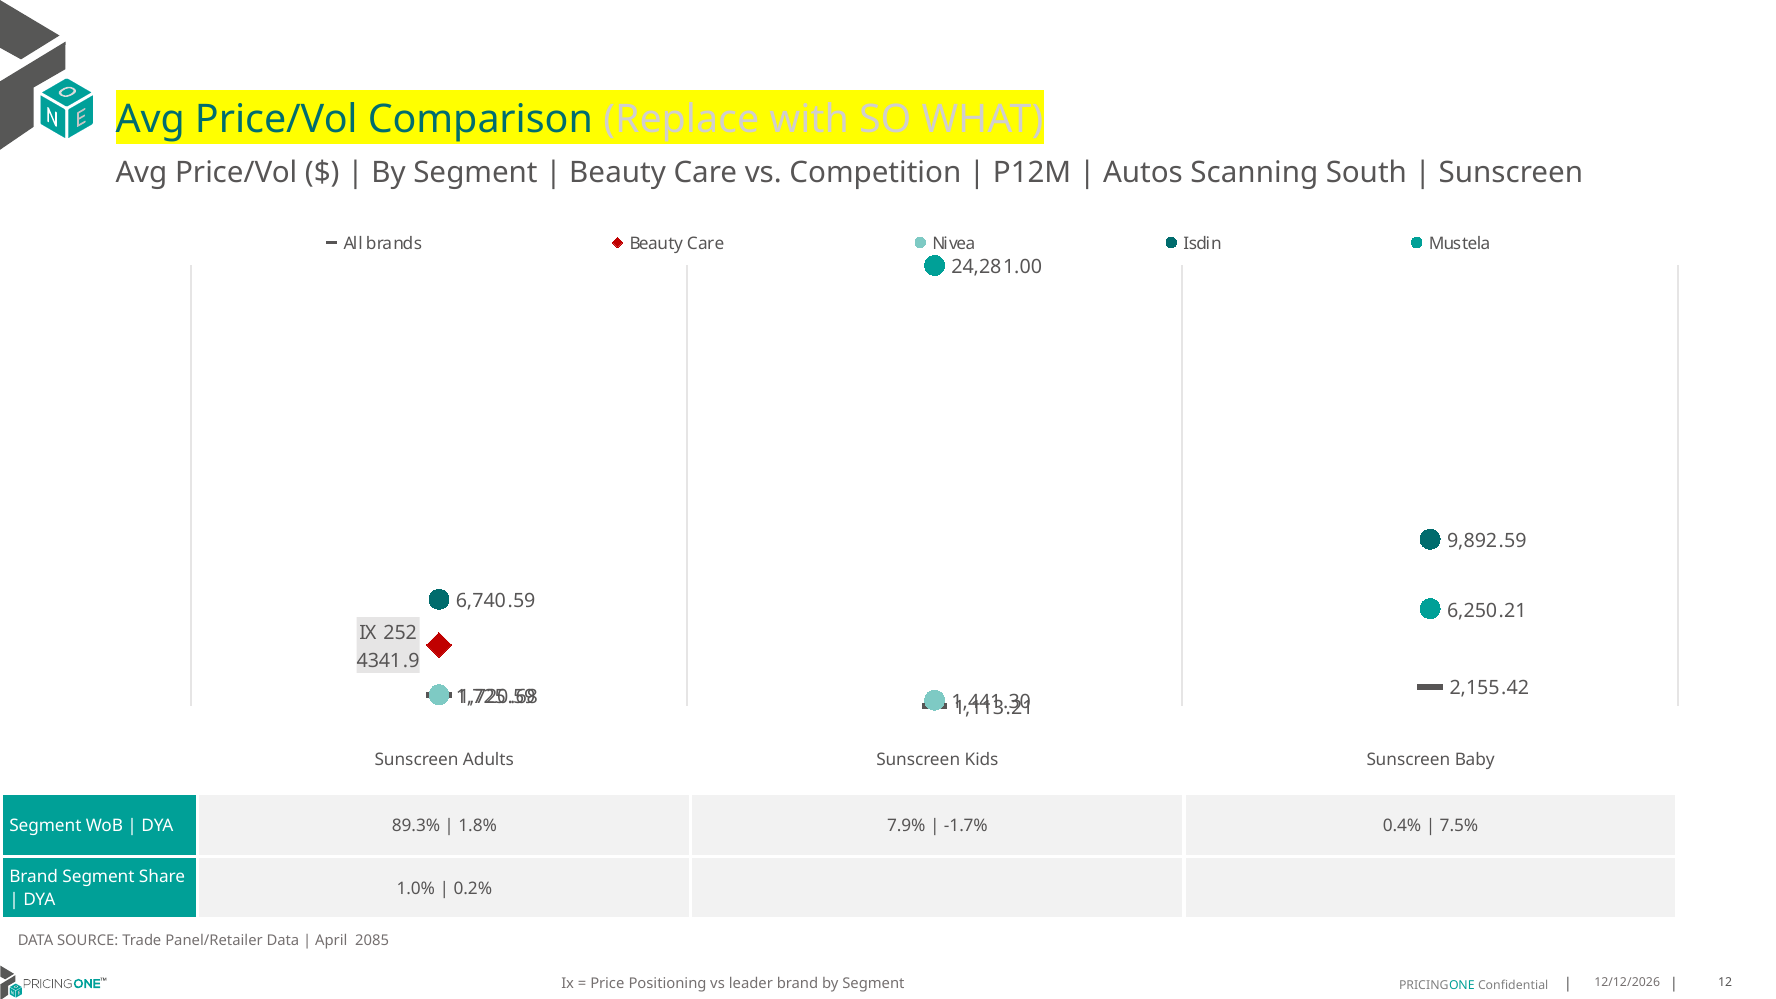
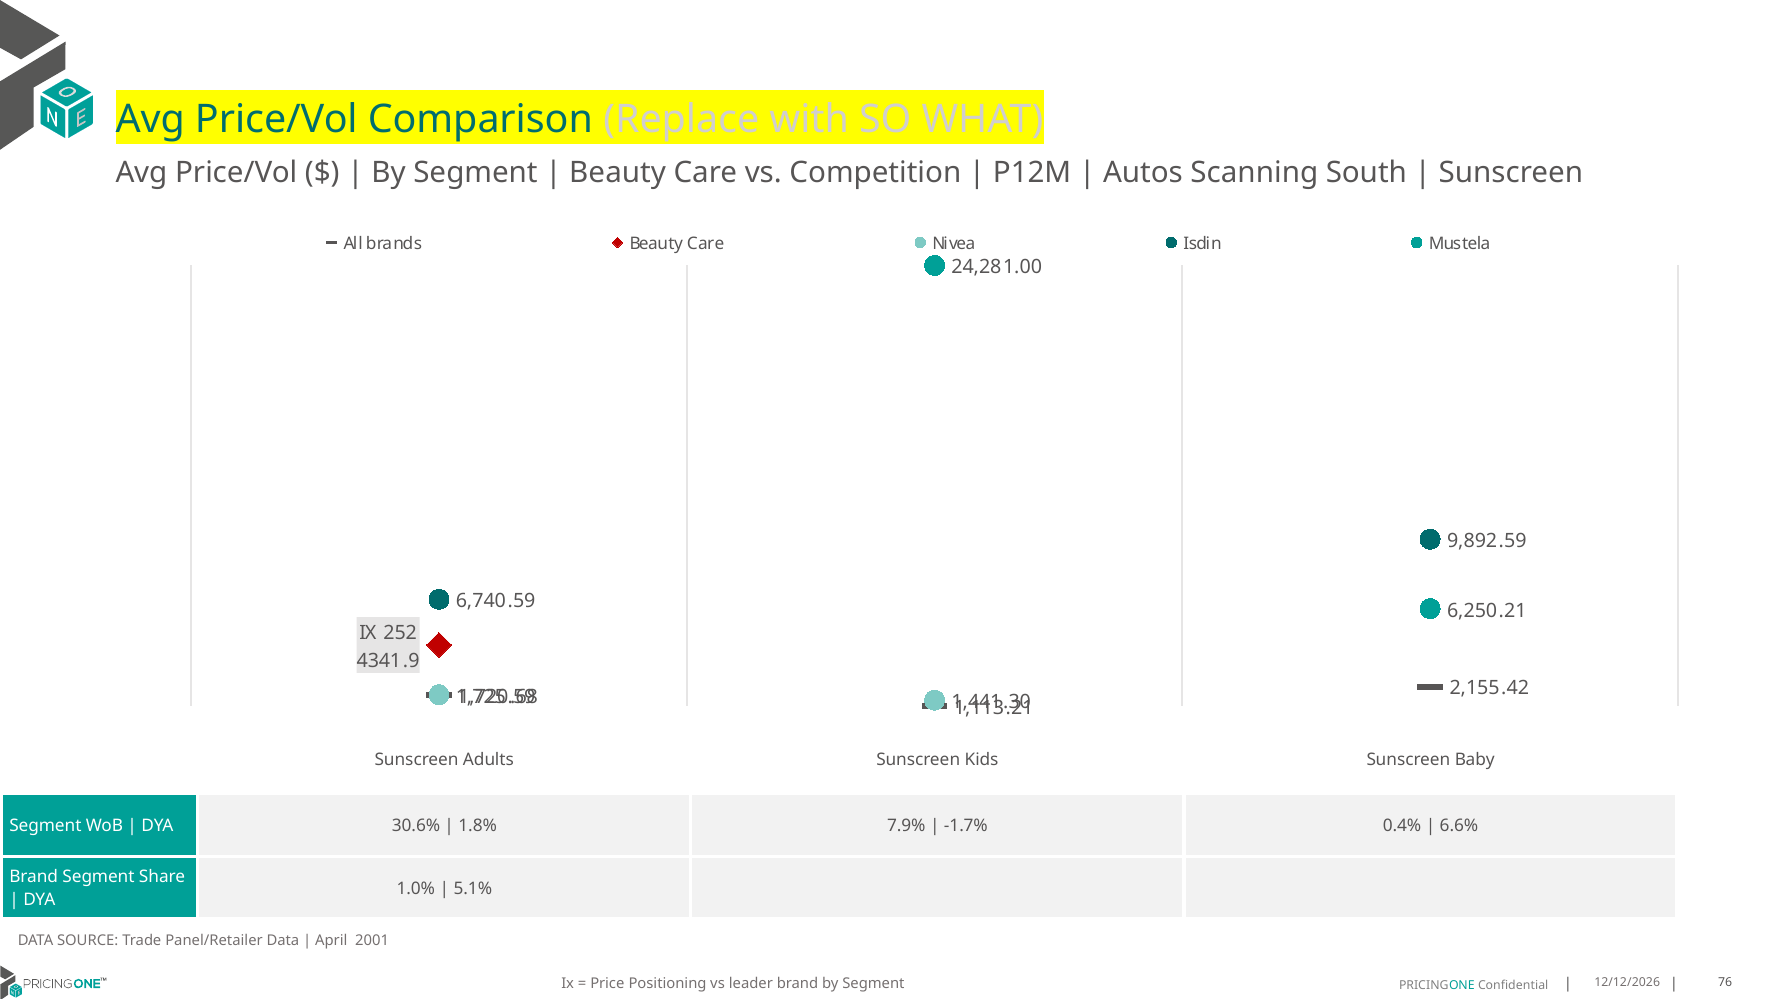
89.3%: 89.3% -> 30.6%
7.5%: 7.5% -> 6.6%
0.2%: 0.2% -> 5.1%
2085: 2085 -> 2001
12: 12 -> 76
